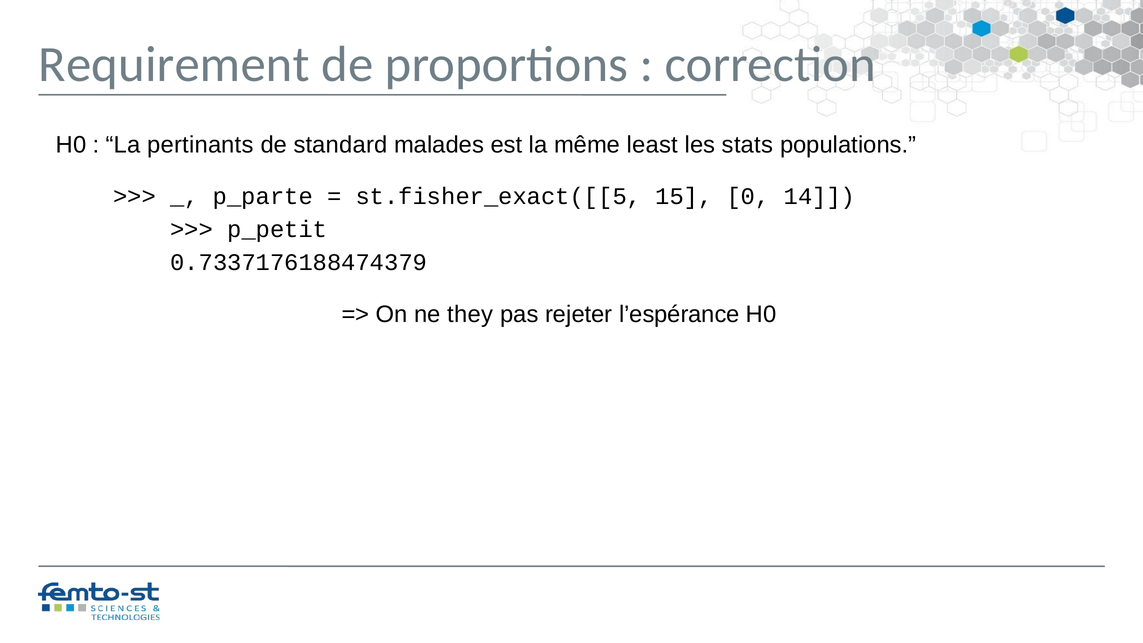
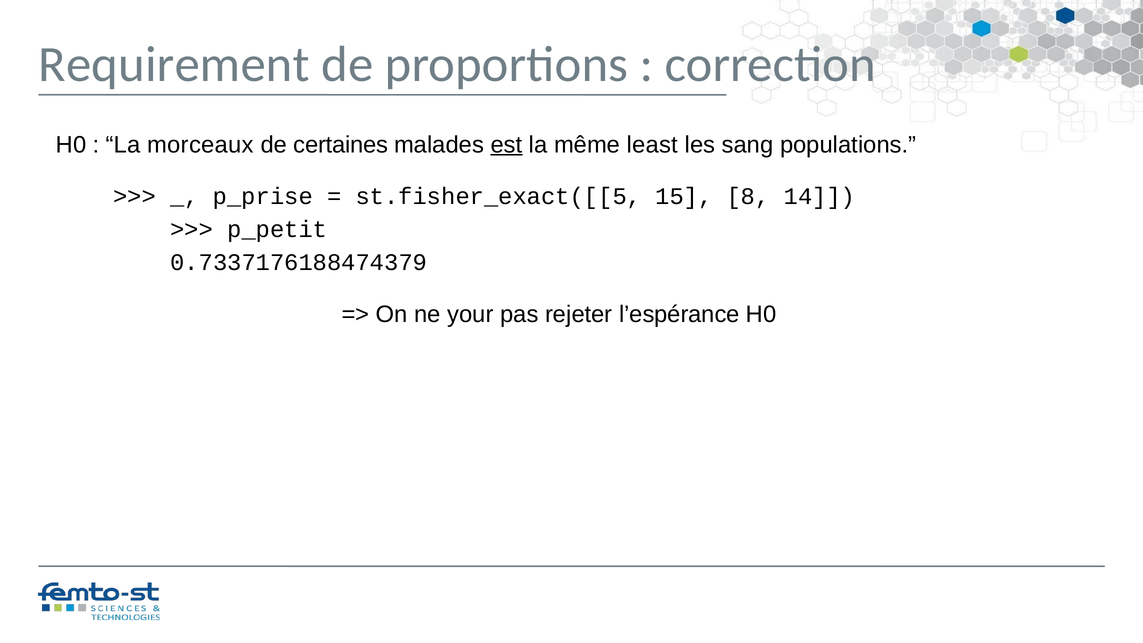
pertinants: pertinants -> morceaux
standard: standard -> certaines
est underline: none -> present
stats: stats -> sang
p_parte: p_parte -> p_prise
0: 0 -> 8
they: they -> your
